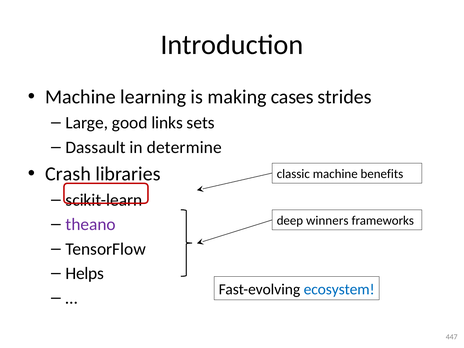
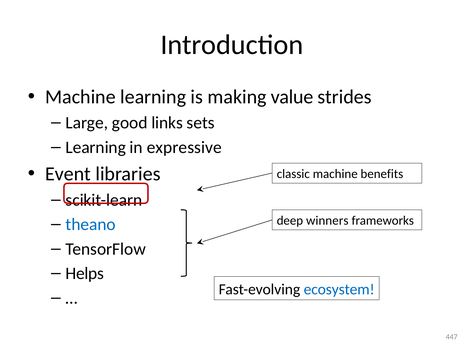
cases: cases -> value
Dassault at (96, 147): Dassault -> Learning
determine: determine -> expressive
Crash: Crash -> Event
theano colour: purple -> blue
